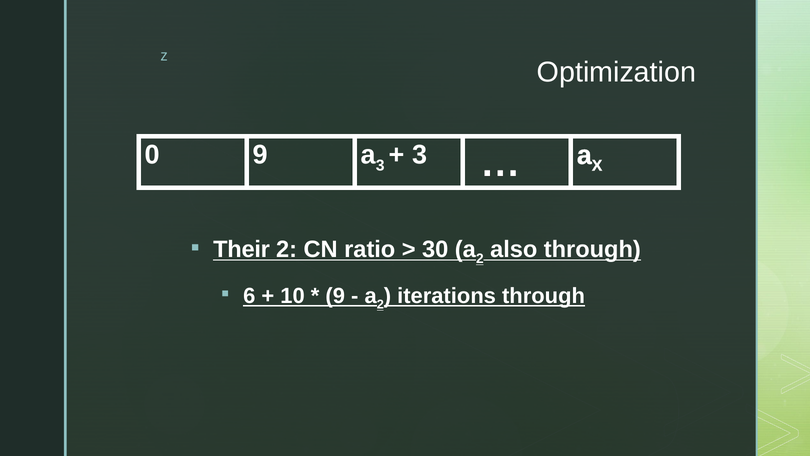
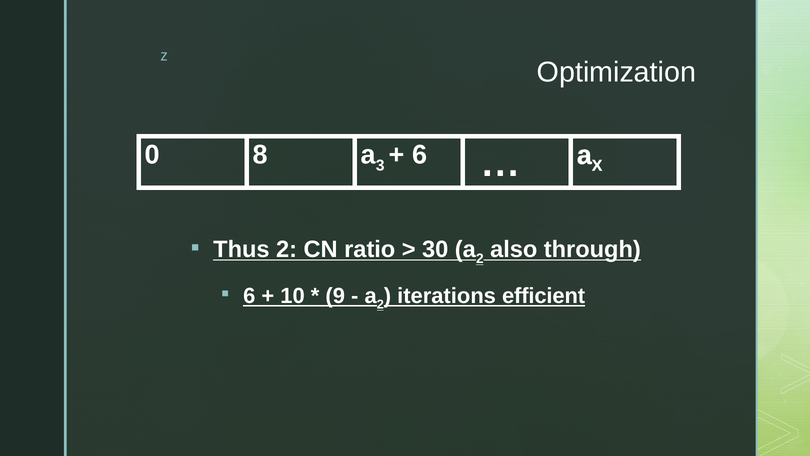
0 9: 9 -> 8
3 at (420, 155): 3 -> 6
Their: Their -> Thus
iterations through: through -> efficient
